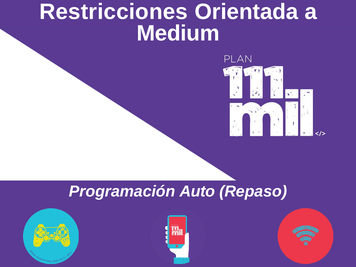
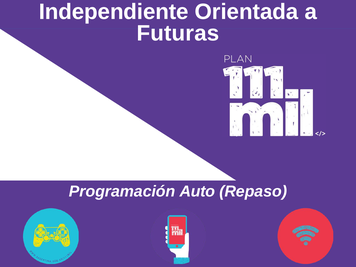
Restricciones: Restricciones -> Independiente
Medium: Medium -> Futuras
